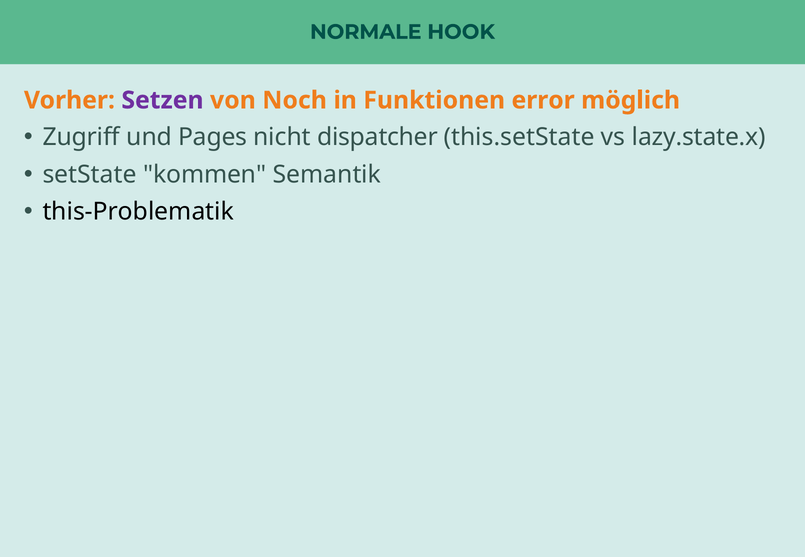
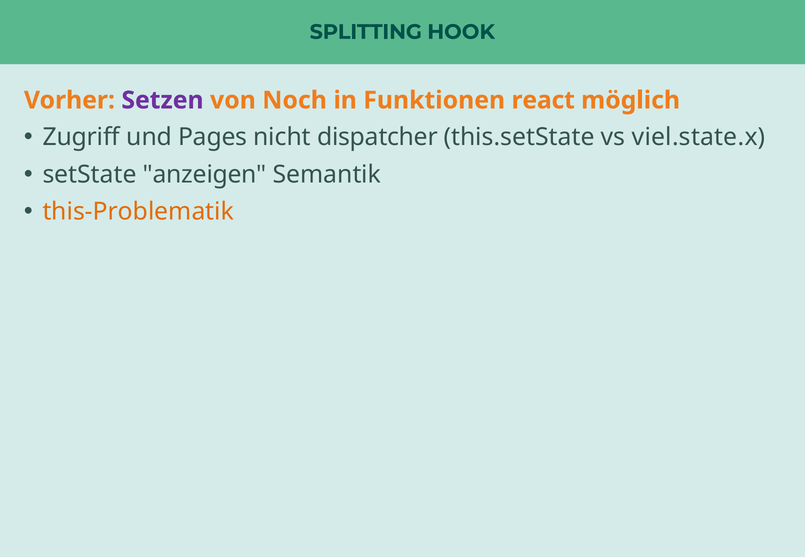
NORMALE: NORMALE -> SPLITTING
error: error -> react
lazy.state.x: lazy.state.x -> viel.state.x
kommen: kommen -> anzeigen
this-Problematik colour: black -> orange
